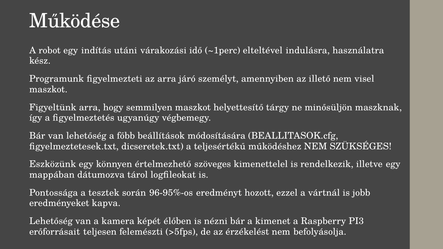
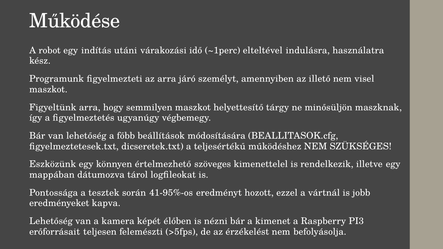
96-95%-os: 96-95%-os -> 41-95%-os
